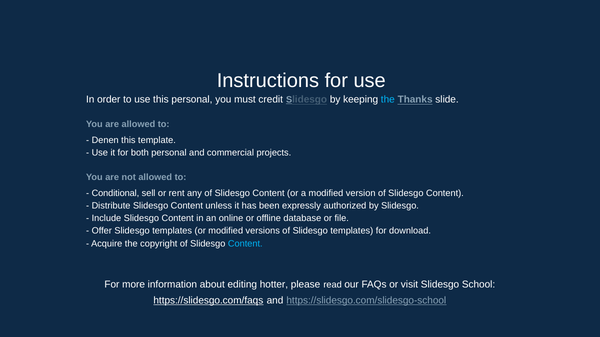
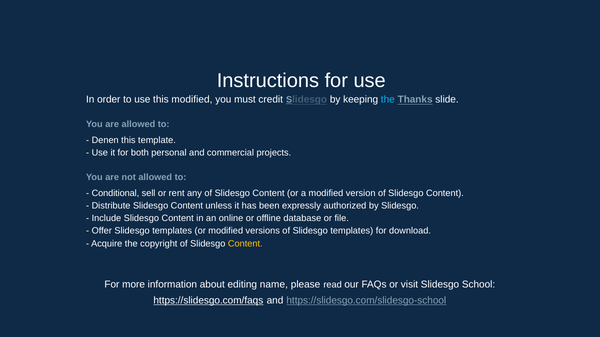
this personal: personal -> modified
Content at (245, 244) colour: light blue -> yellow
hotter: hotter -> name
